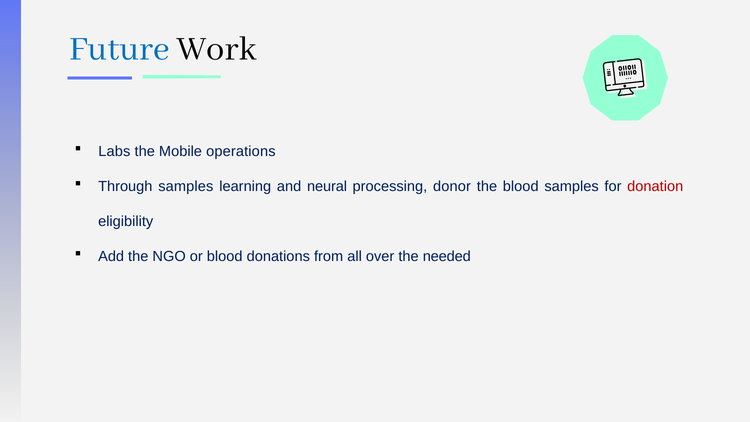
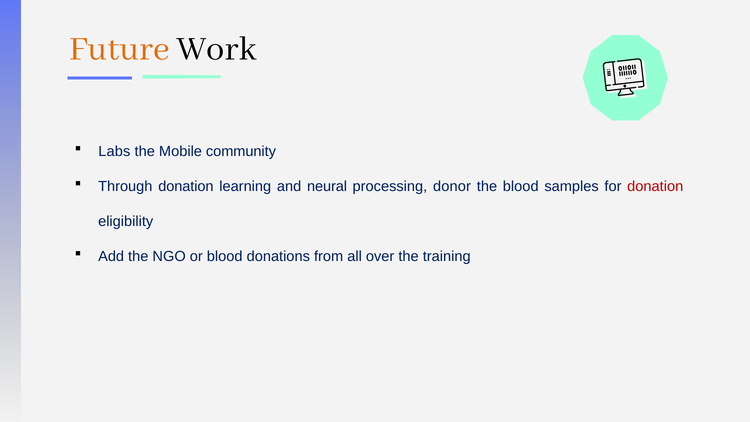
Future colour: blue -> orange
operations: operations -> community
Through samples: samples -> donation
needed: needed -> training
